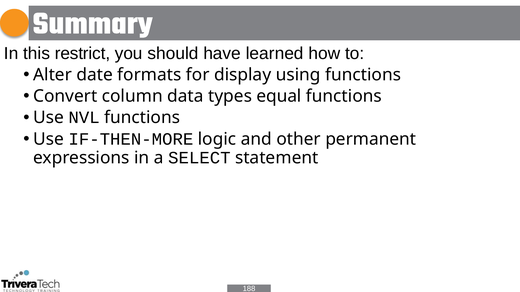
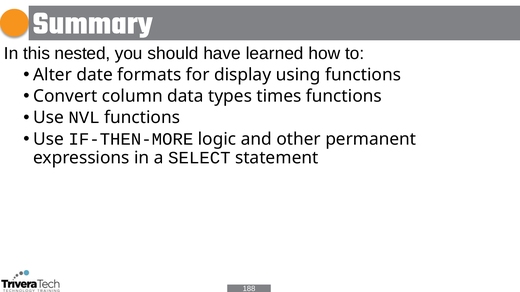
restrict: restrict -> nested
equal: equal -> times
